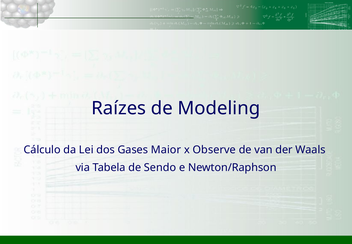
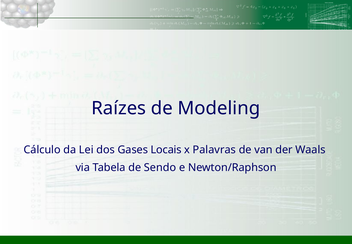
Maior: Maior -> Locais
Observe: Observe -> Palavras
